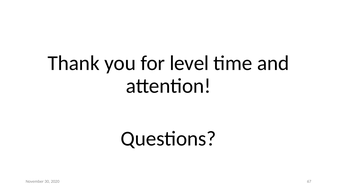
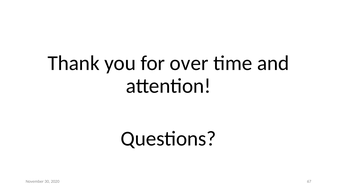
level: level -> over
